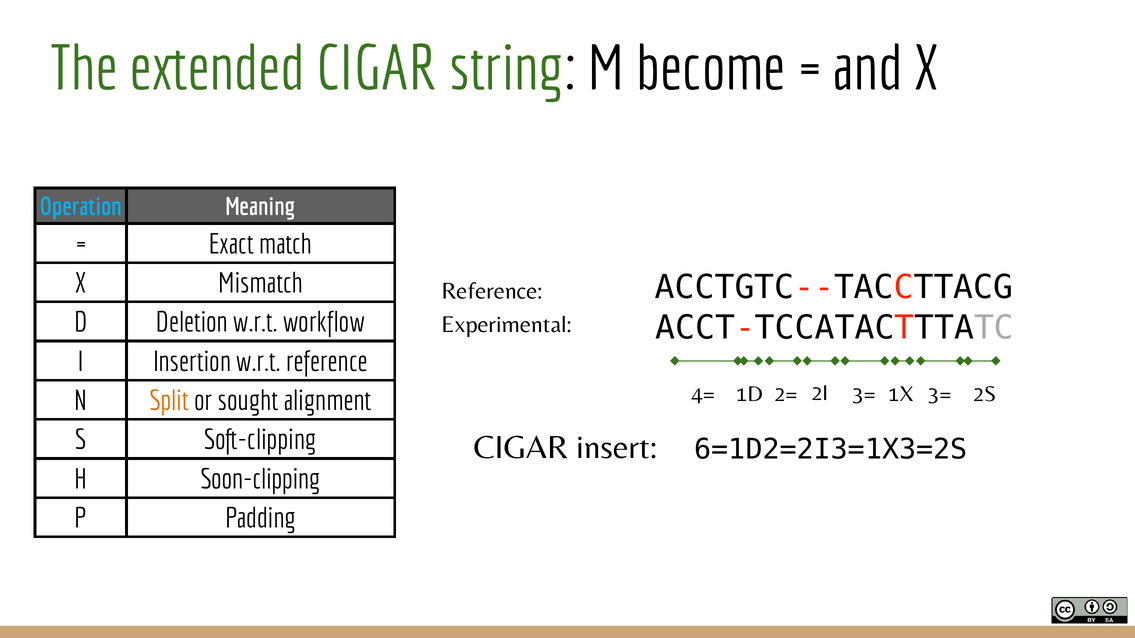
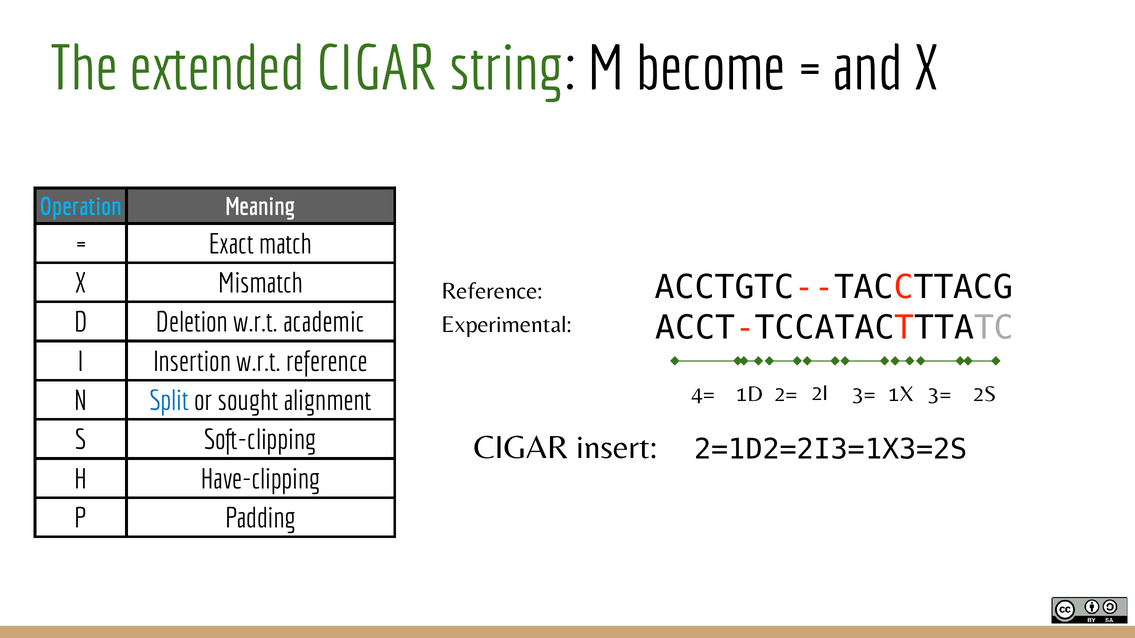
workflow: workflow -> academic
Split colour: orange -> blue
6=1D2=2I3=1X3=2S: 6=1D2=2I3=1X3=2S -> 2=1D2=2I3=1X3=2S
Soon-clipping: Soon-clipping -> Have-clipping
